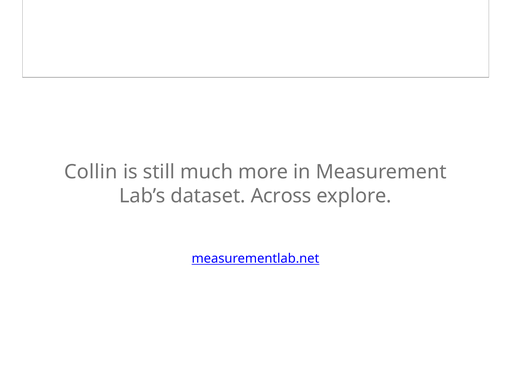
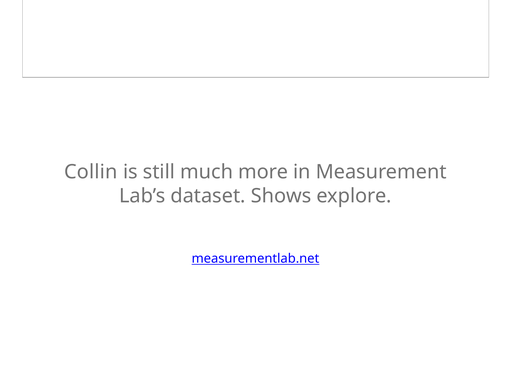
Across: Across -> Shows
